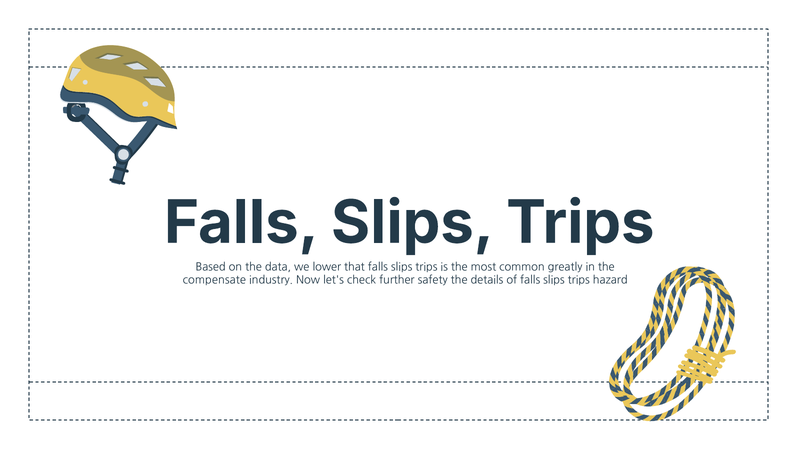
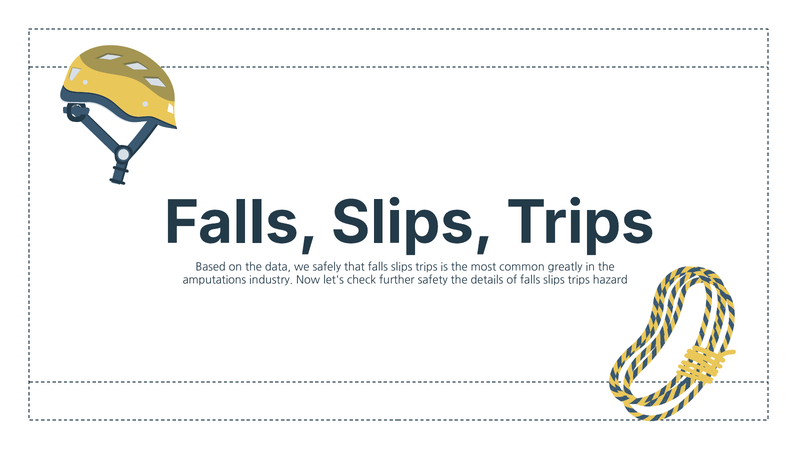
lower: lower -> safely
compensate: compensate -> amputations
